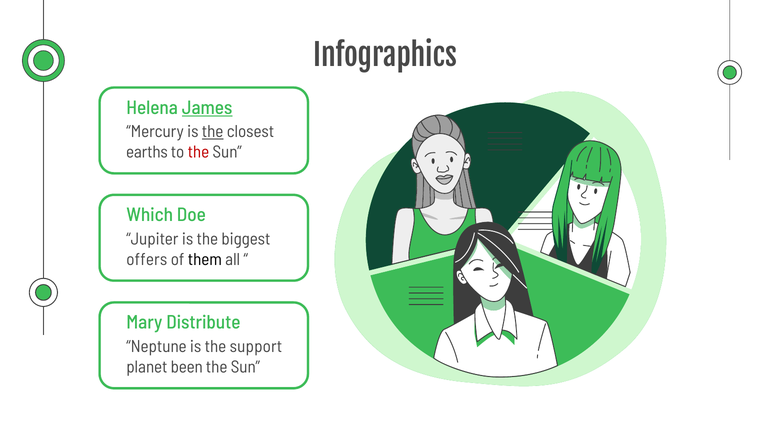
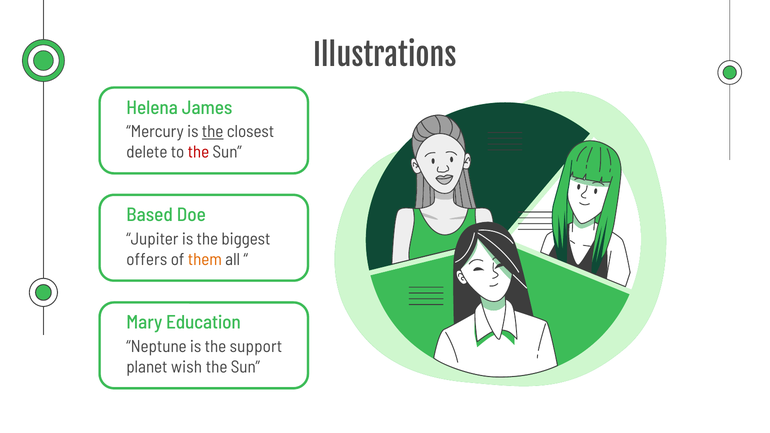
Infographics: Infographics -> Illustrations
James underline: present -> none
earths: earths -> delete
Which: Which -> Based
them colour: black -> orange
Distribute: Distribute -> Education
been: been -> wish
